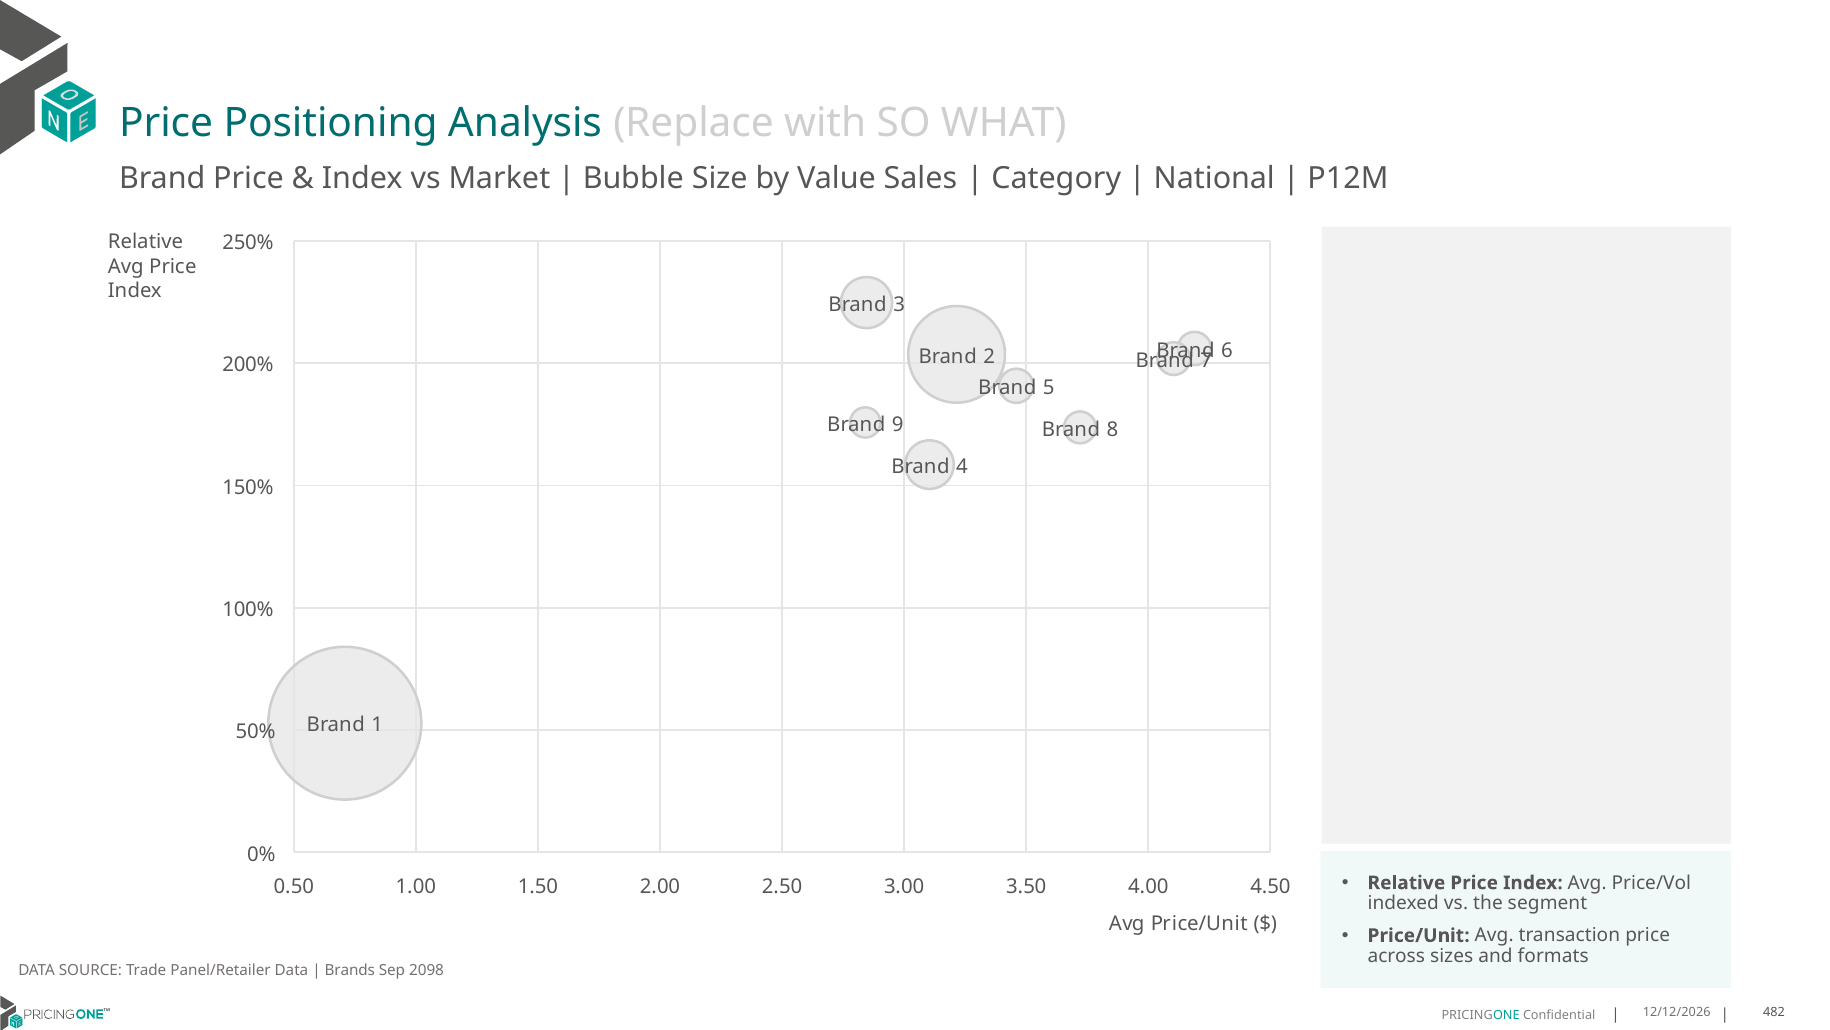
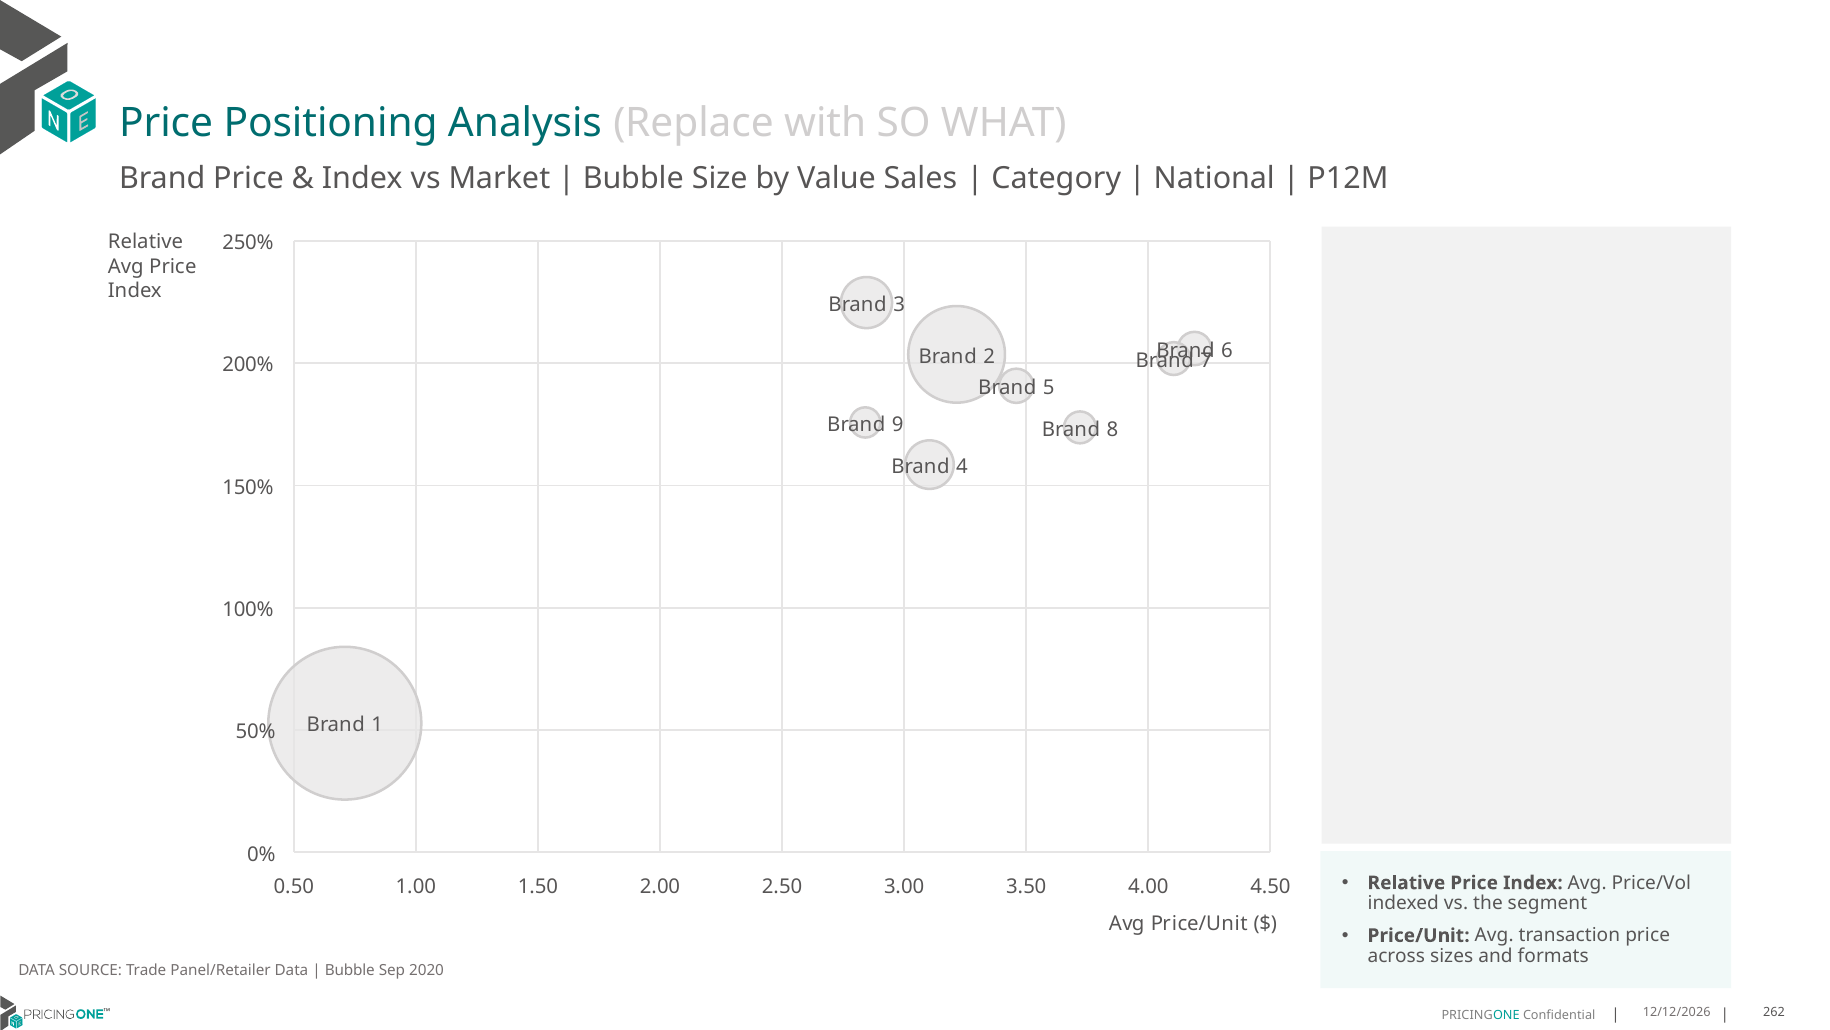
Brands at (350, 970): Brands -> Bubble
2098: 2098 -> 2020
482: 482 -> 262
